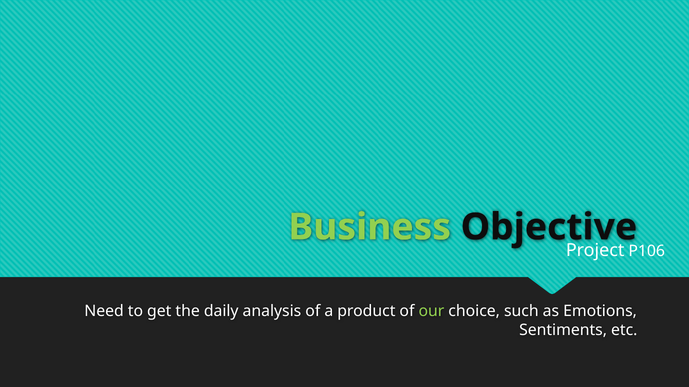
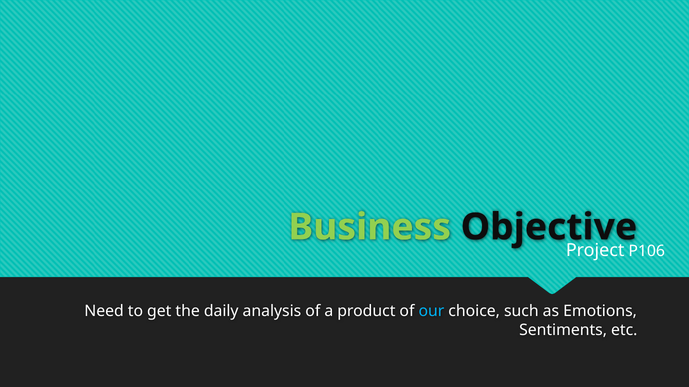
our colour: light green -> light blue
